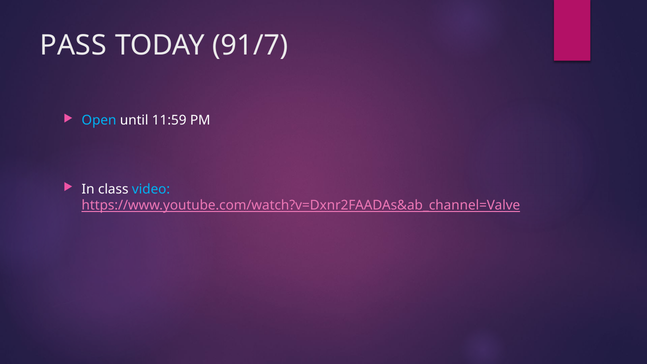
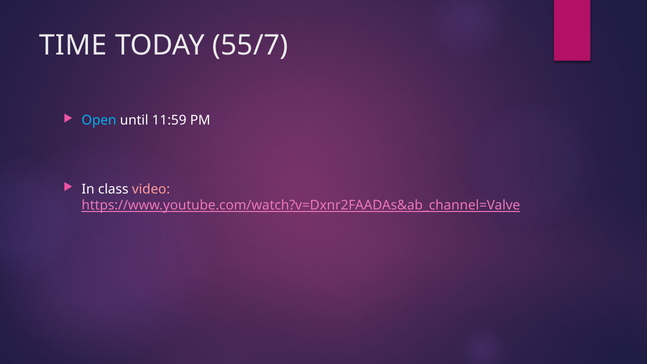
PASS: PASS -> TIME
91/7: 91/7 -> 55/7
video colour: light blue -> pink
